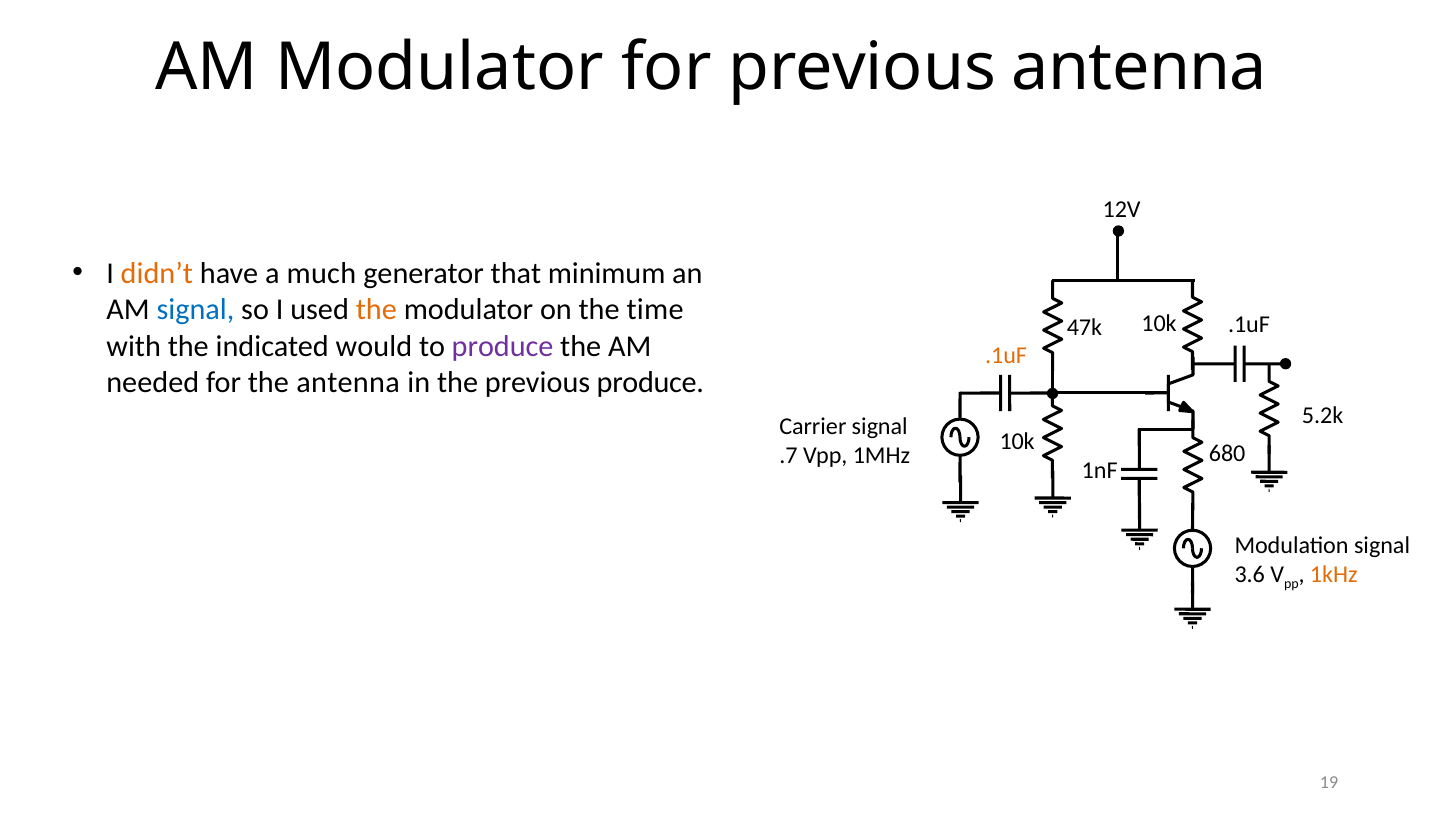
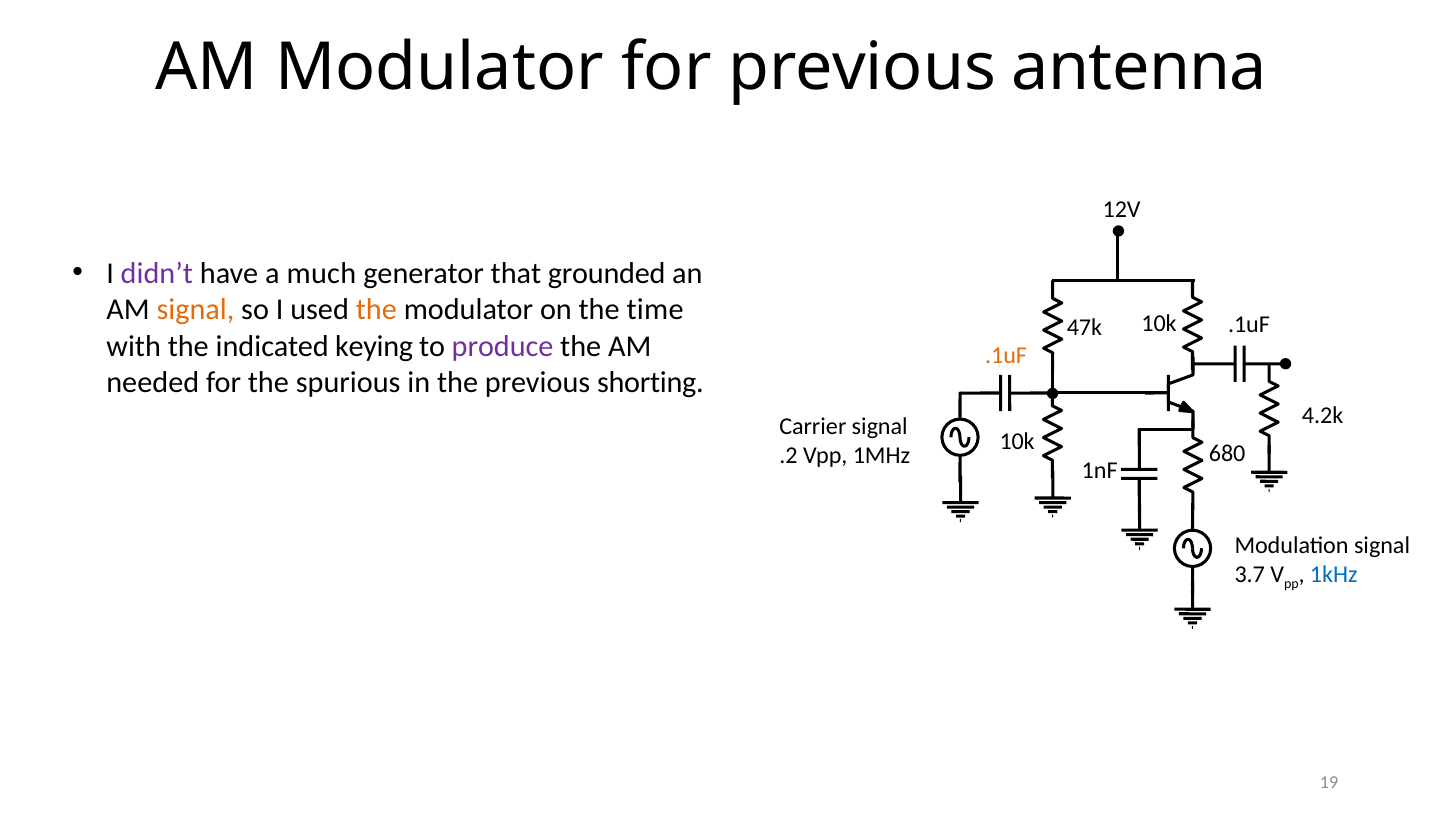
didn’t colour: orange -> purple
minimum: minimum -> grounded
signal at (196, 310) colour: blue -> orange
would: would -> keying
the antenna: antenna -> spurious
previous produce: produce -> shorting
5.2k: 5.2k -> 4.2k
.7: .7 -> .2
3.6: 3.6 -> 3.7
1kHz colour: orange -> blue
